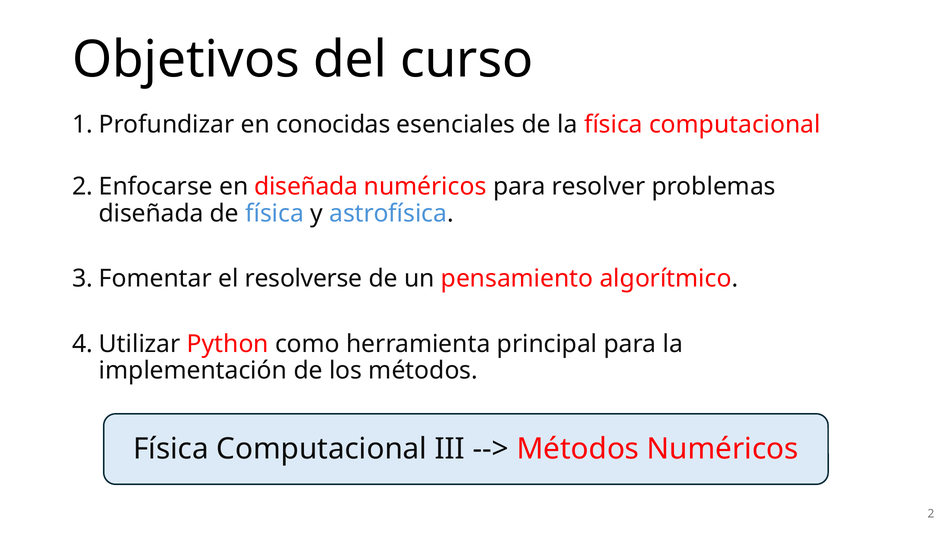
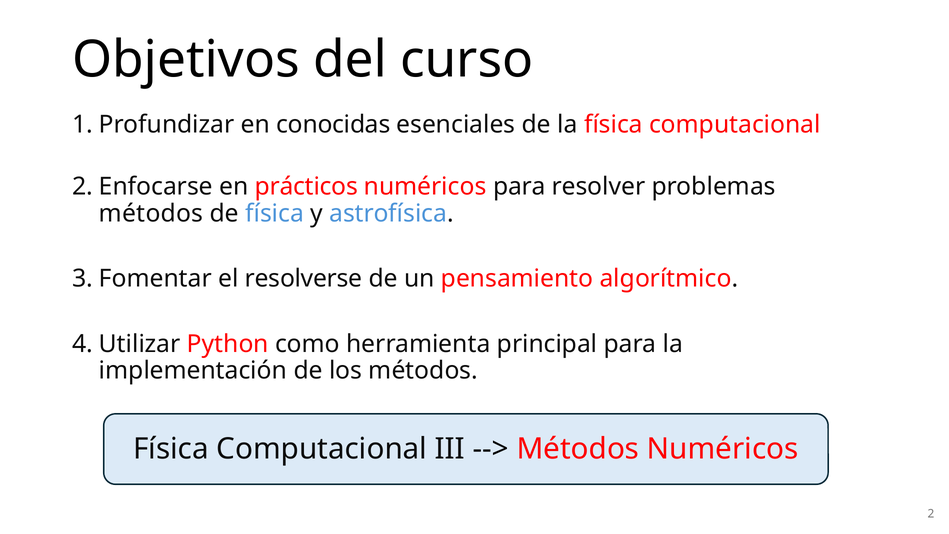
en diseñada: diseñada -> prácticos
diseñada at (151, 213): diseñada -> métodos
